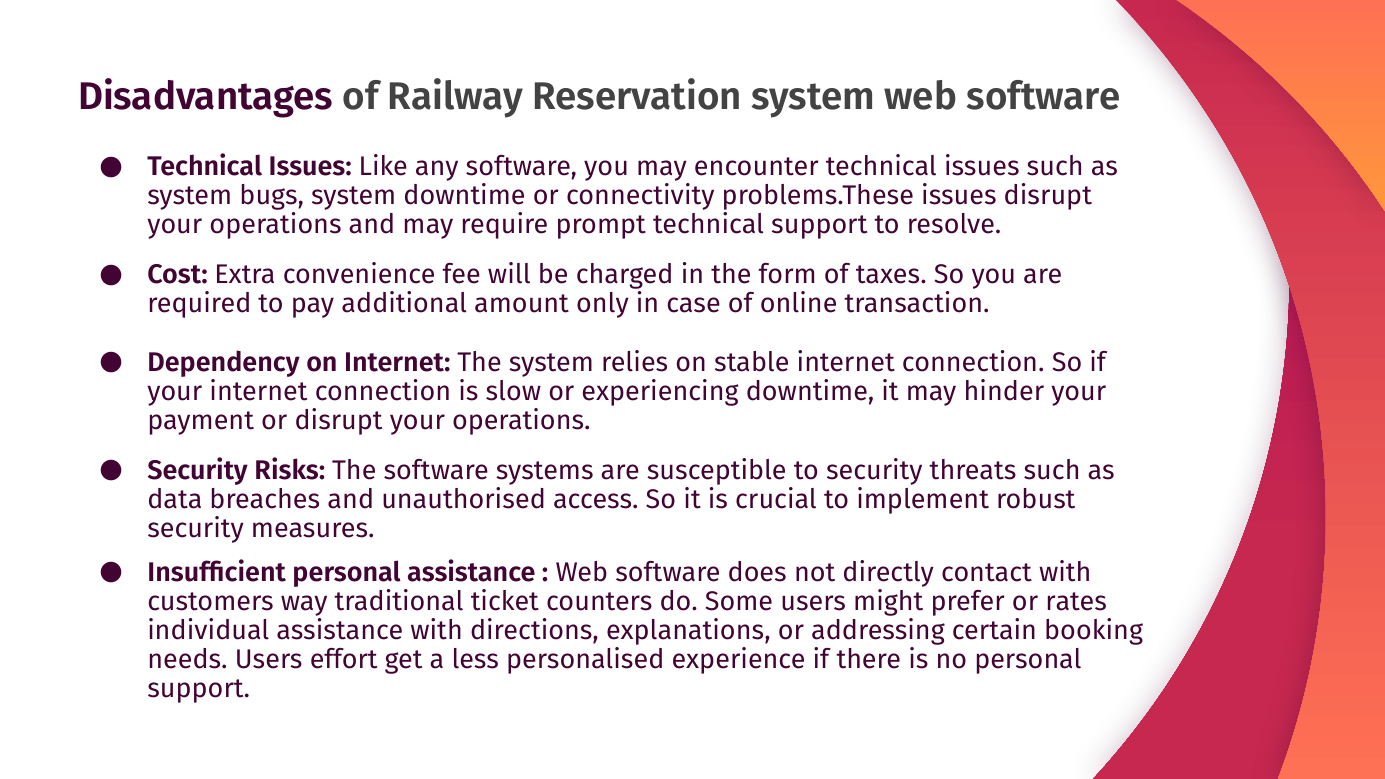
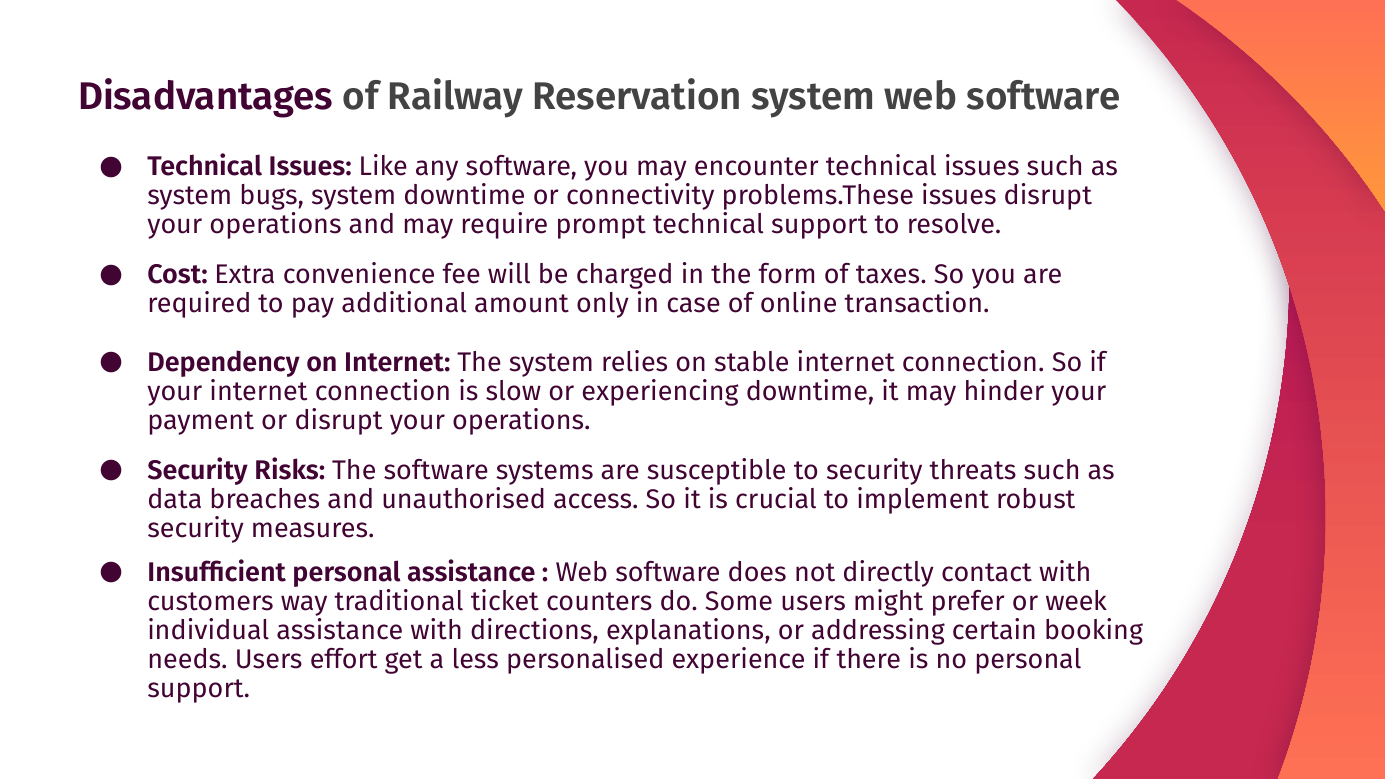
rates: rates -> week
